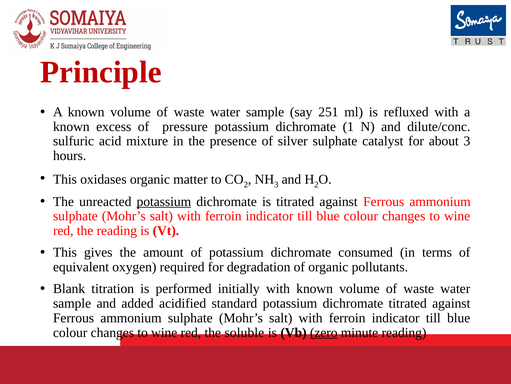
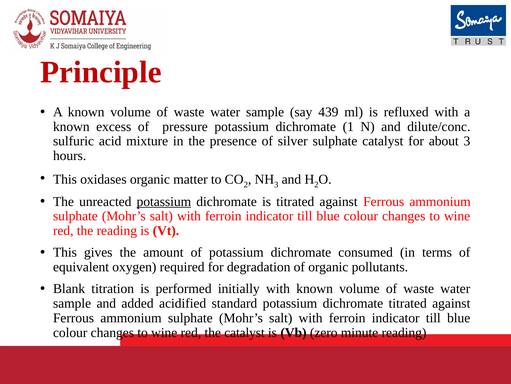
251: 251 -> 439
the soluble: soluble -> catalyst
zero underline: present -> none
